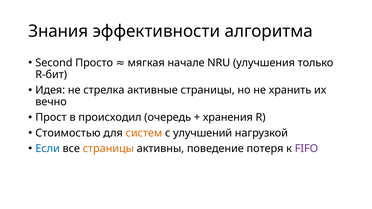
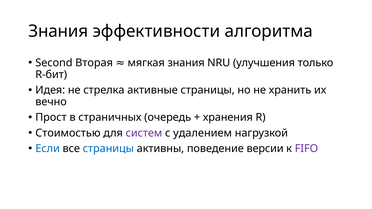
Просто: Просто -> Вторая
мягкая начале: начале -> знания
происходил: происходил -> страничных
систем colour: orange -> purple
улучшений: улучшений -> удалением
страницы at (108, 149) colour: orange -> blue
потеря: потеря -> версии
